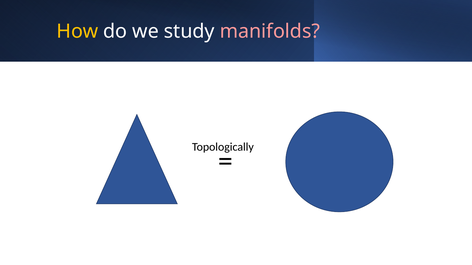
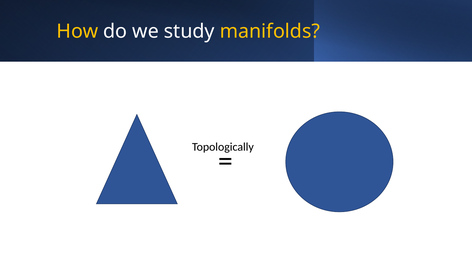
manifolds colour: pink -> yellow
